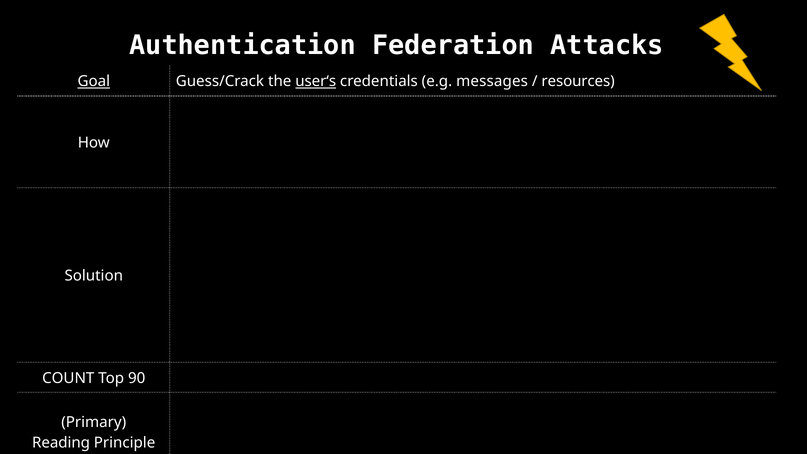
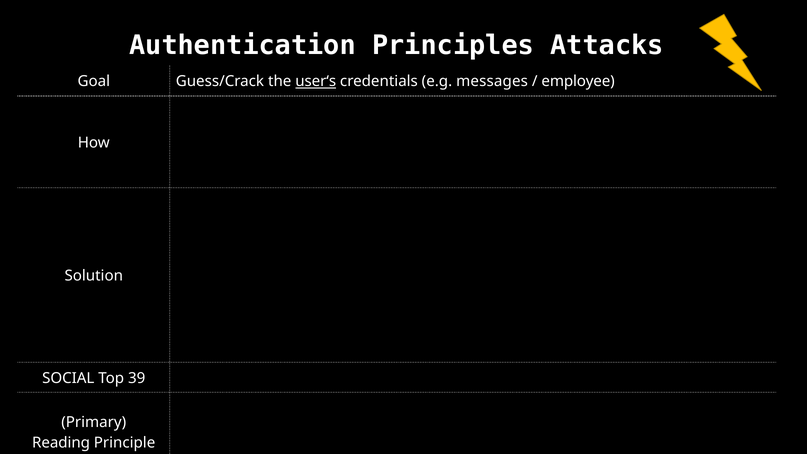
Federation: Federation -> Principles
Goal underline: present -> none
resources: resources -> employee
COUNT: COUNT -> SOCIAL
90: 90 -> 39
